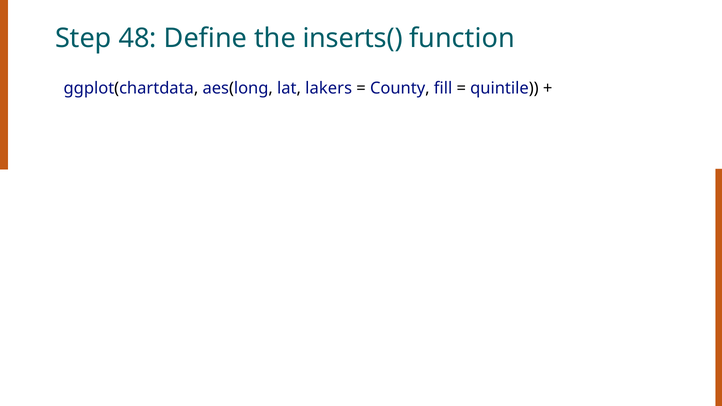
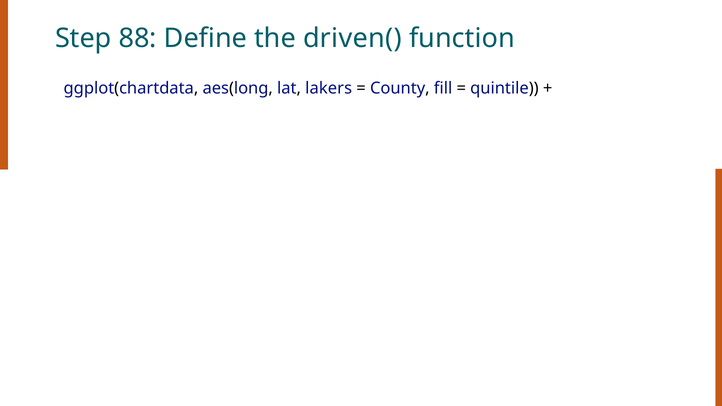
48: 48 -> 88
inserts(: inserts( -> driven(
